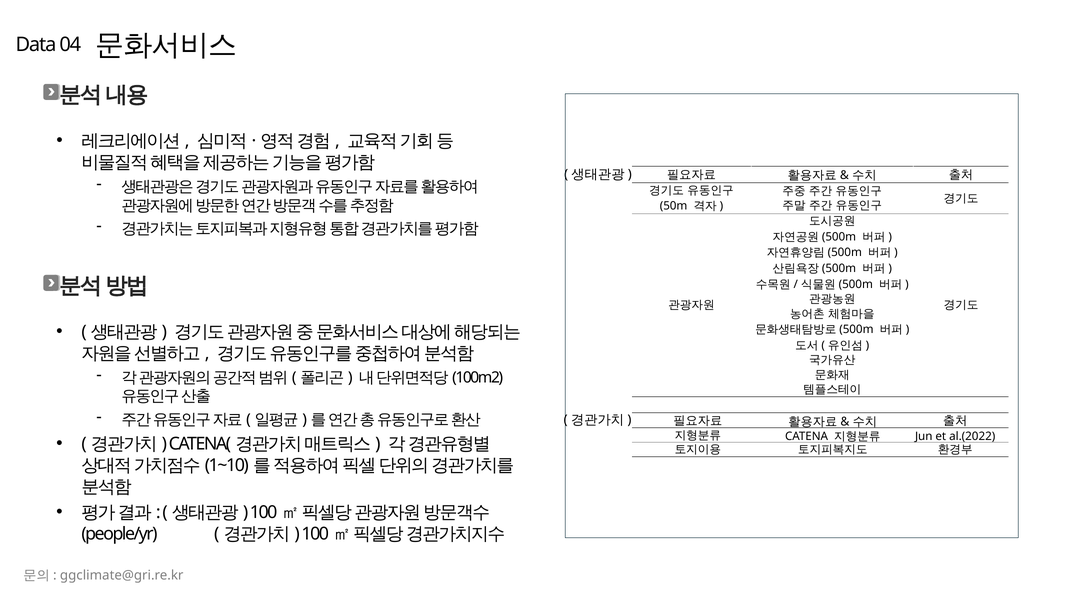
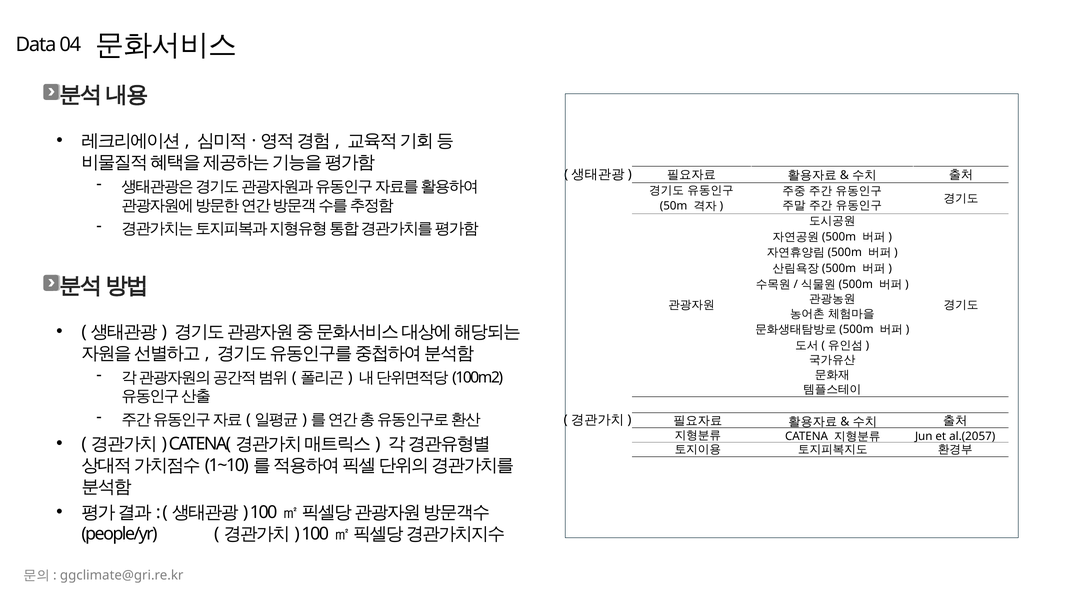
al.(2022: al.(2022 -> al.(2057
